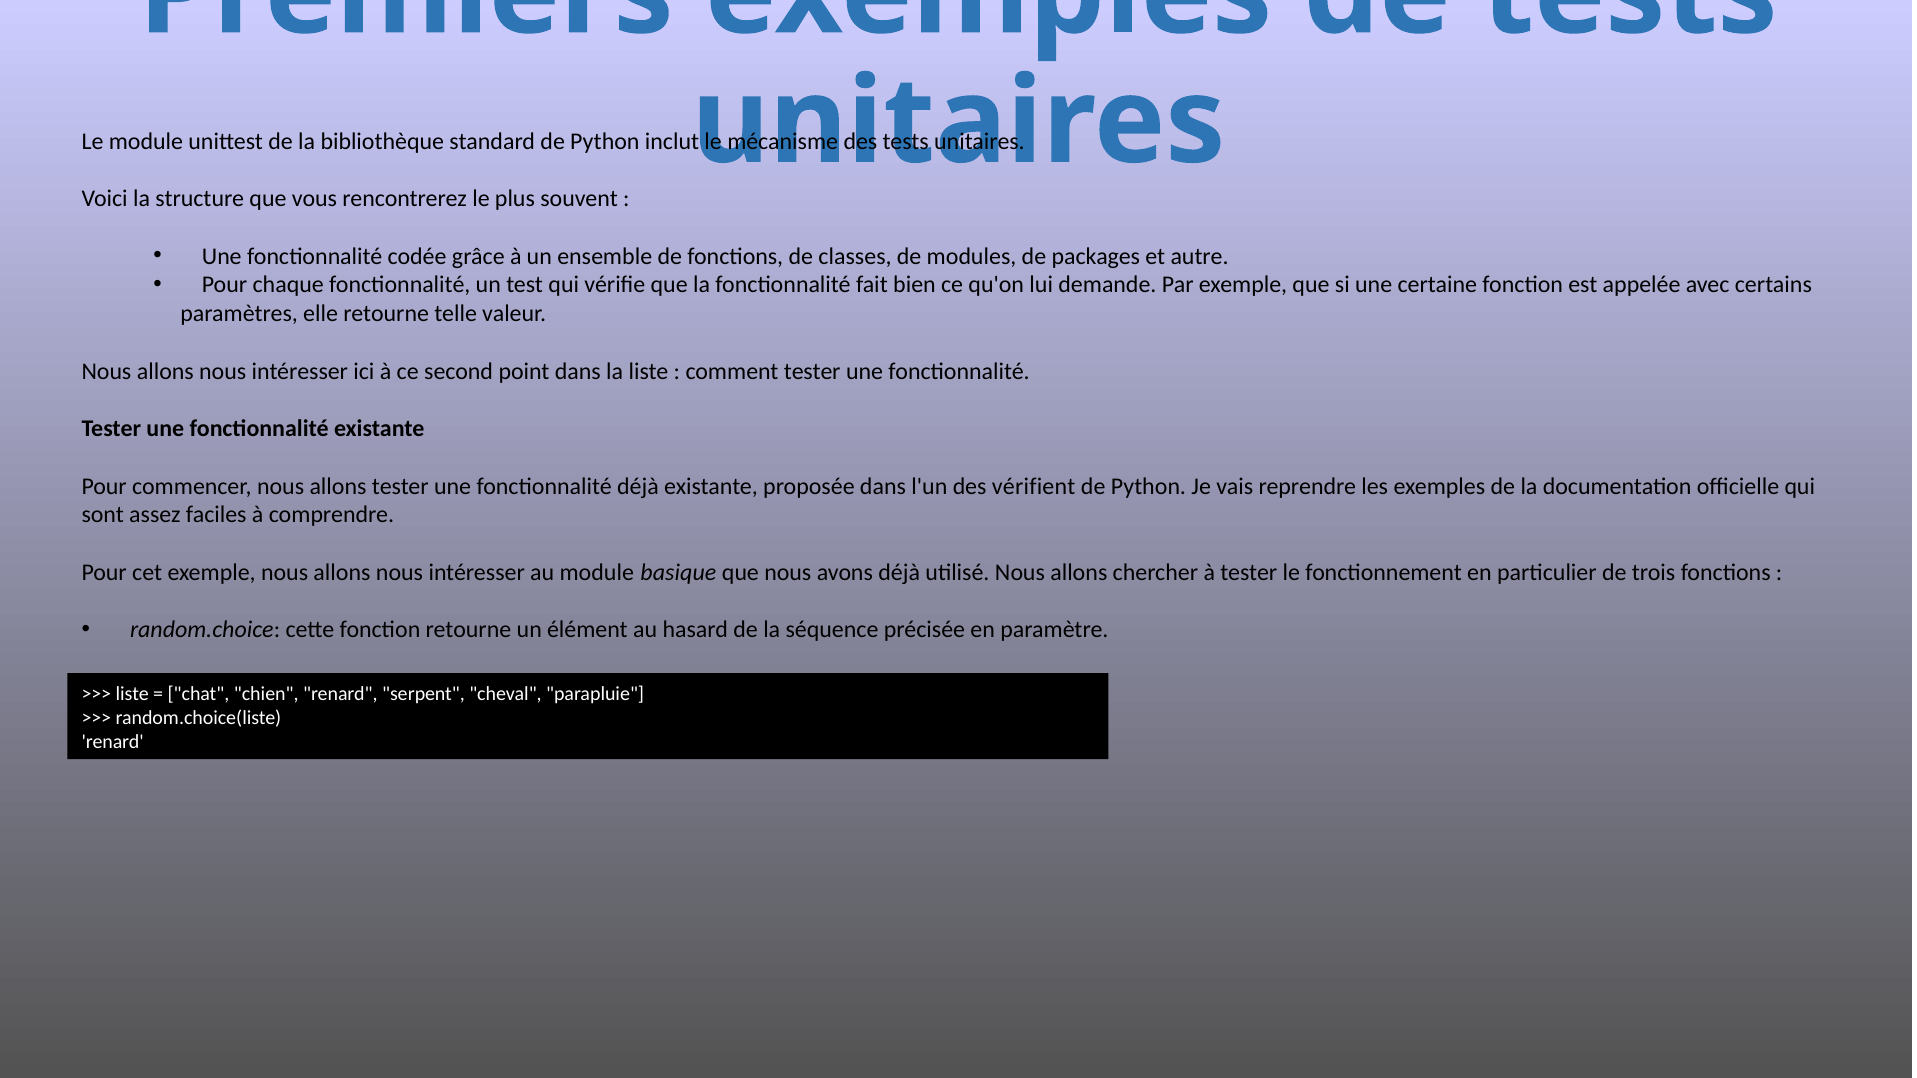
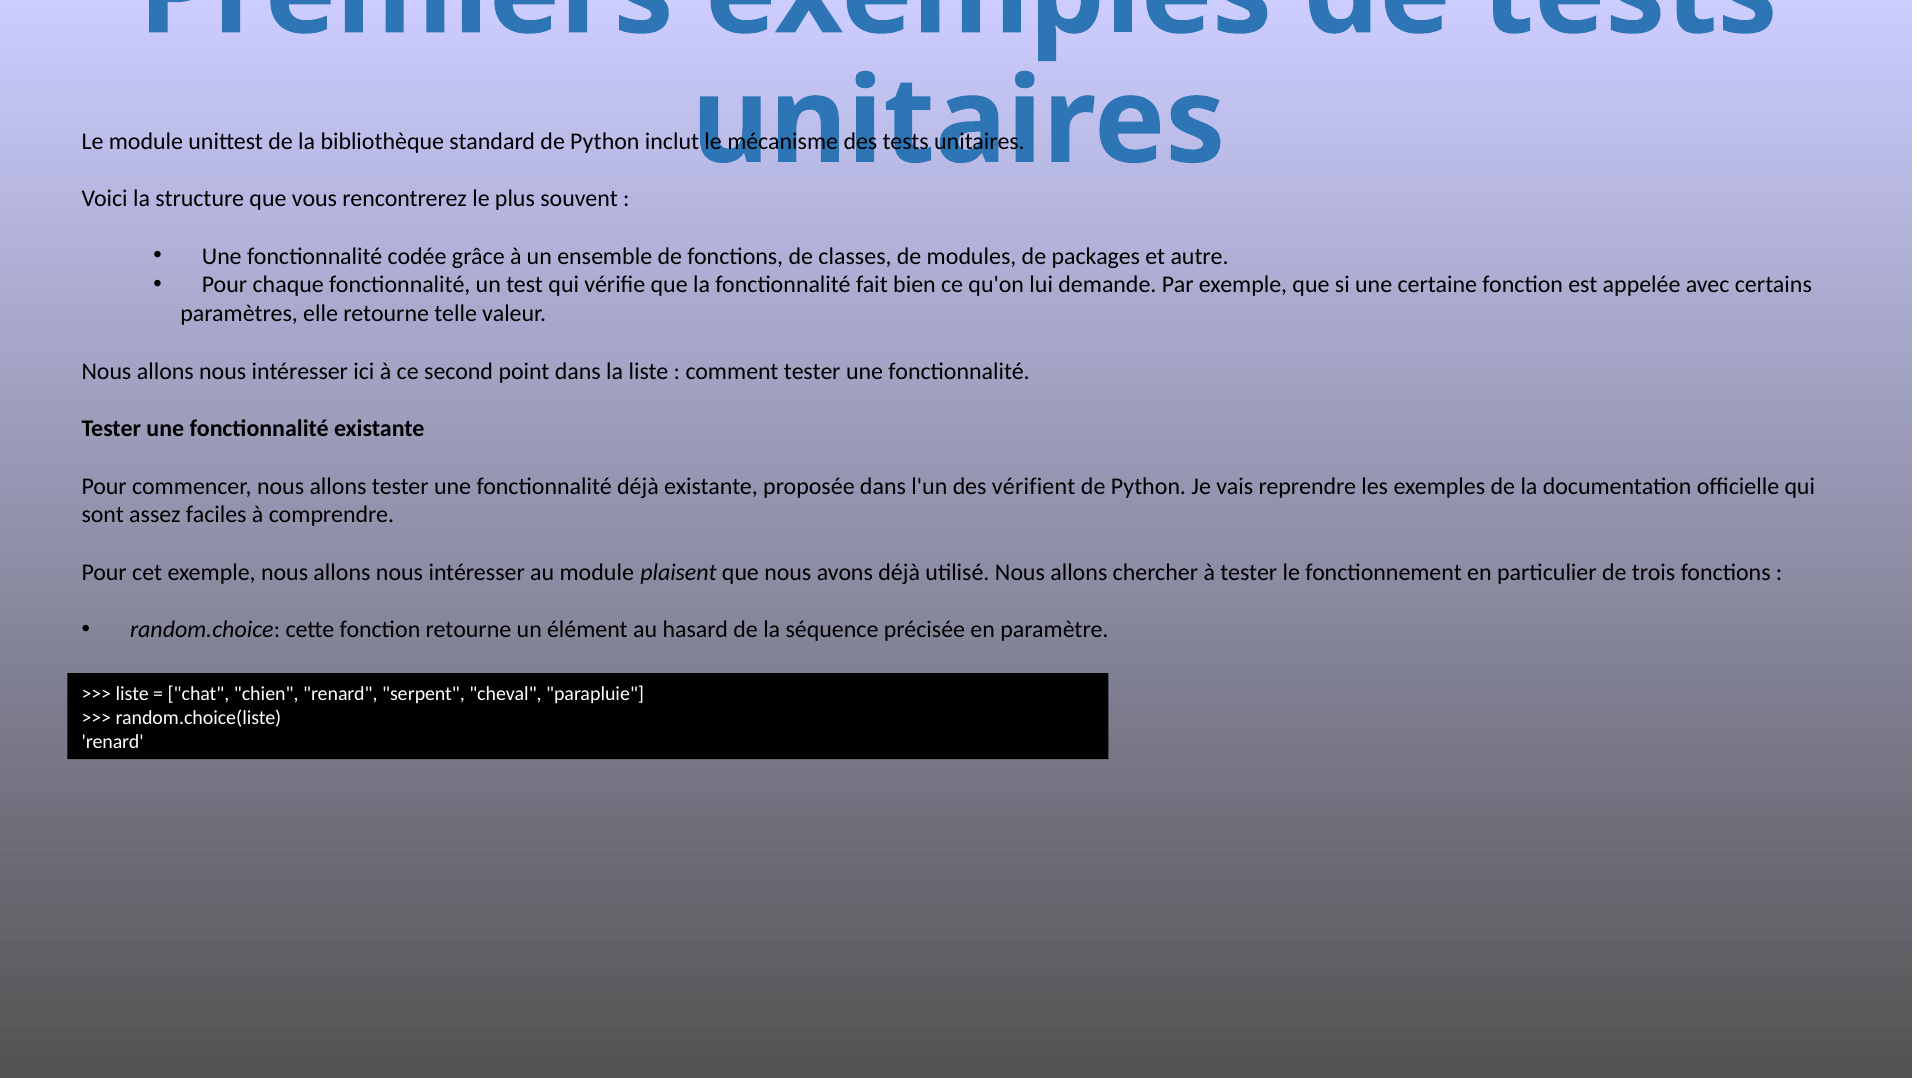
basique: basique -> plaisent
